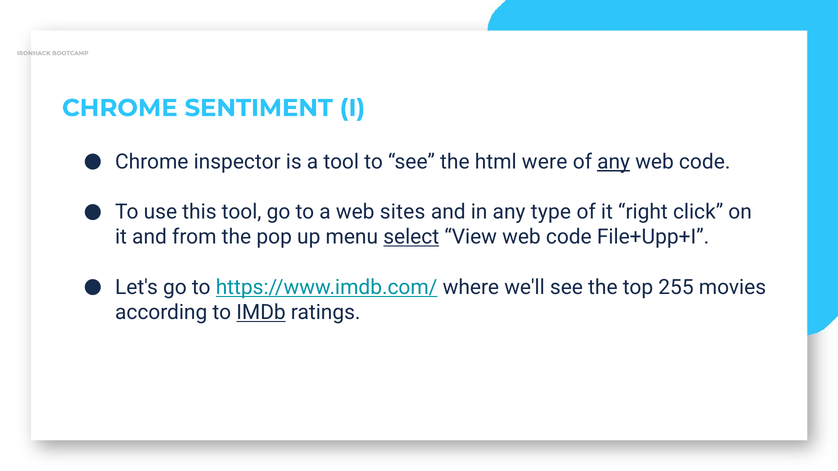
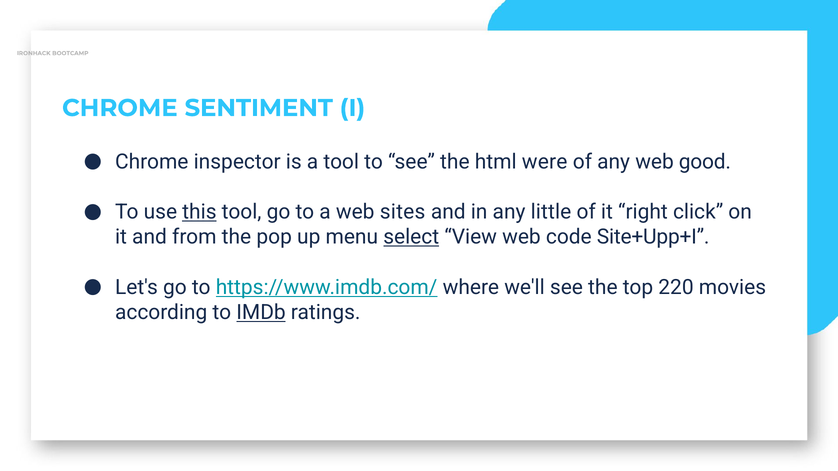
any at (614, 162) underline: present -> none
code at (705, 162): code -> good
this underline: none -> present
type: type -> little
File+Upp+I: File+Upp+I -> Site+Upp+I
255: 255 -> 220
